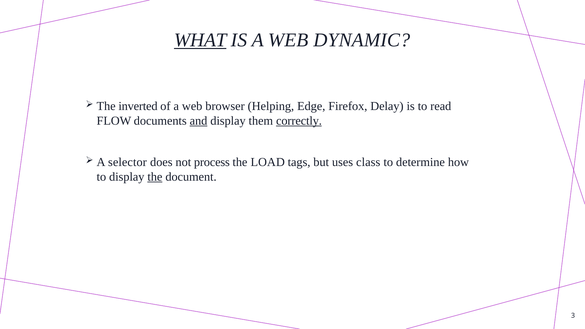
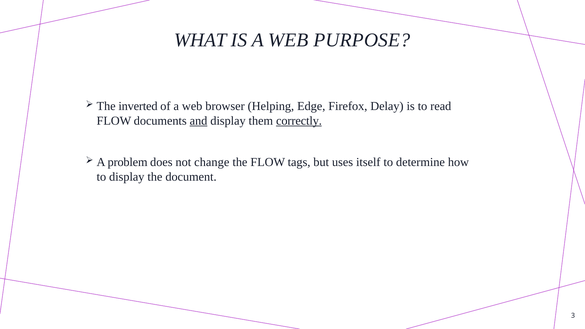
WHAT underline: present -> none
DYNAMIC: DYNAMIC -> PURPOSE
selector: selector -> problem
process: process -> change
the LOAD: LOAD -> FLOW
class: class -> itself
the at (155, 177) underline: present -> none
